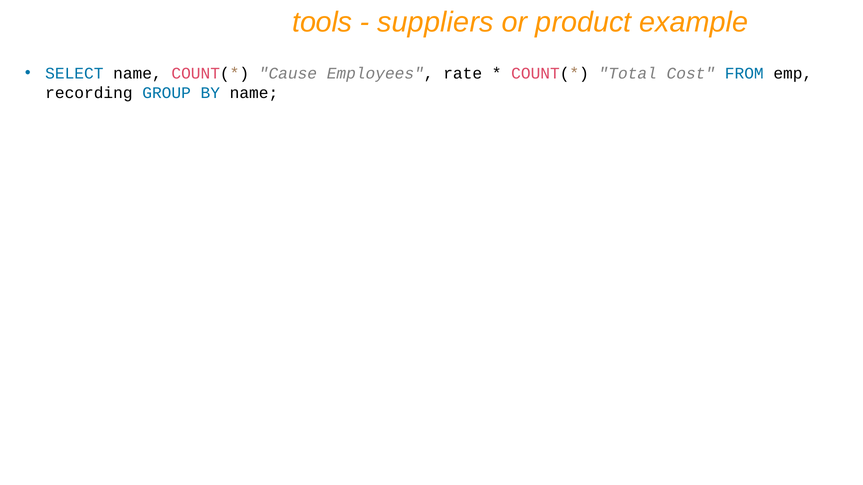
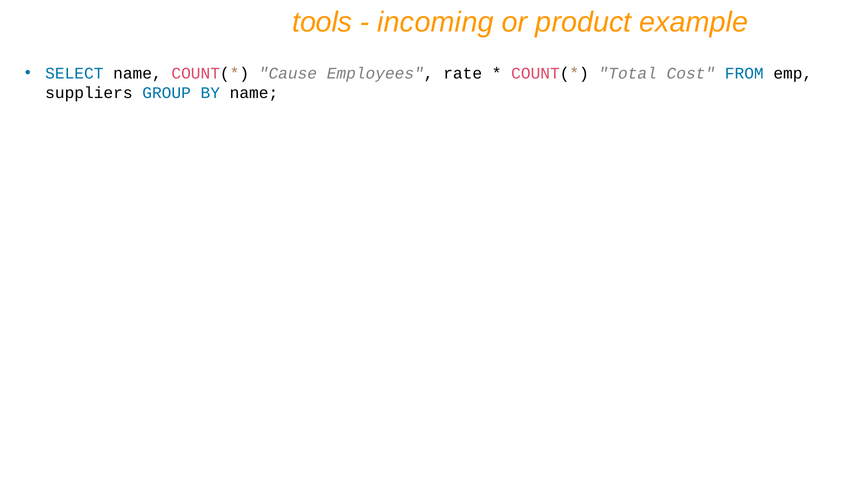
suppliers: suppliers -> incoming
recording: recording -> suppliers
